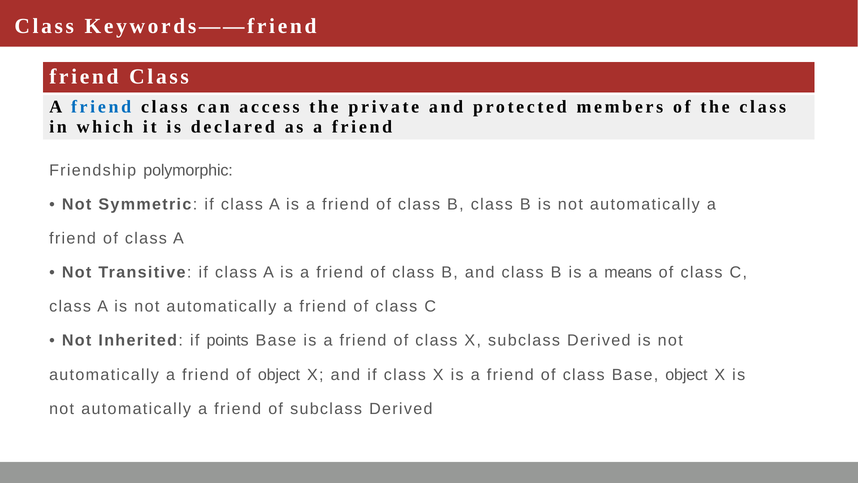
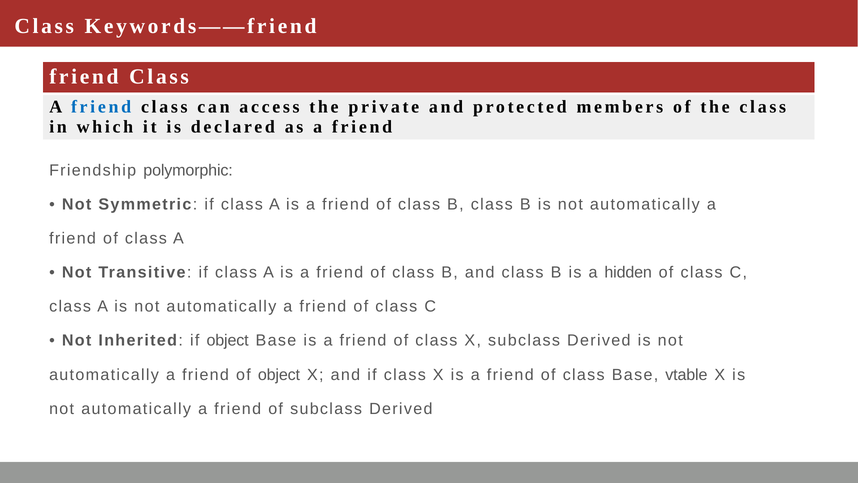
means: means -> hidden
if points: points -> object
Base object: object -> vtable
